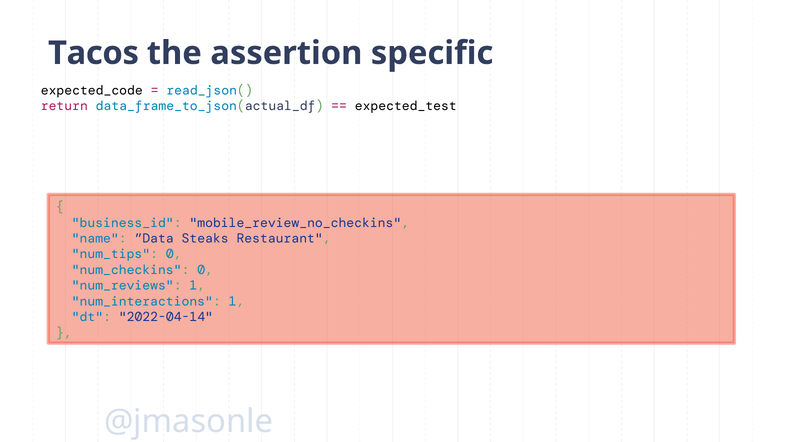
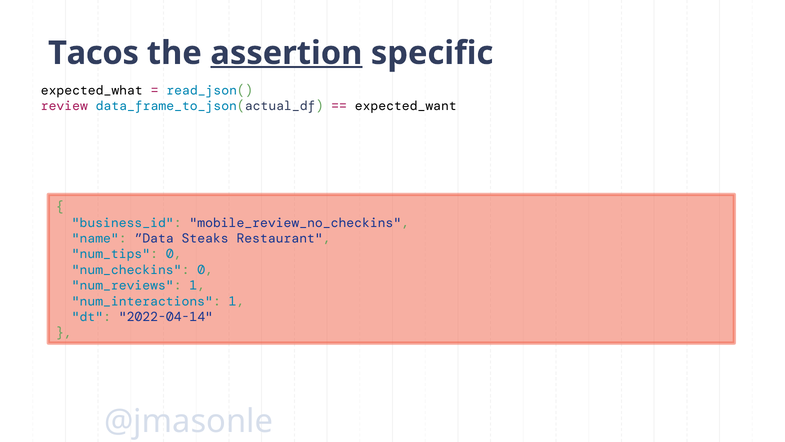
assertion underline: none -> present
expected_code: expected_code -> expected_what
return: return -> review
expected_test: expected_test -> expected_want
